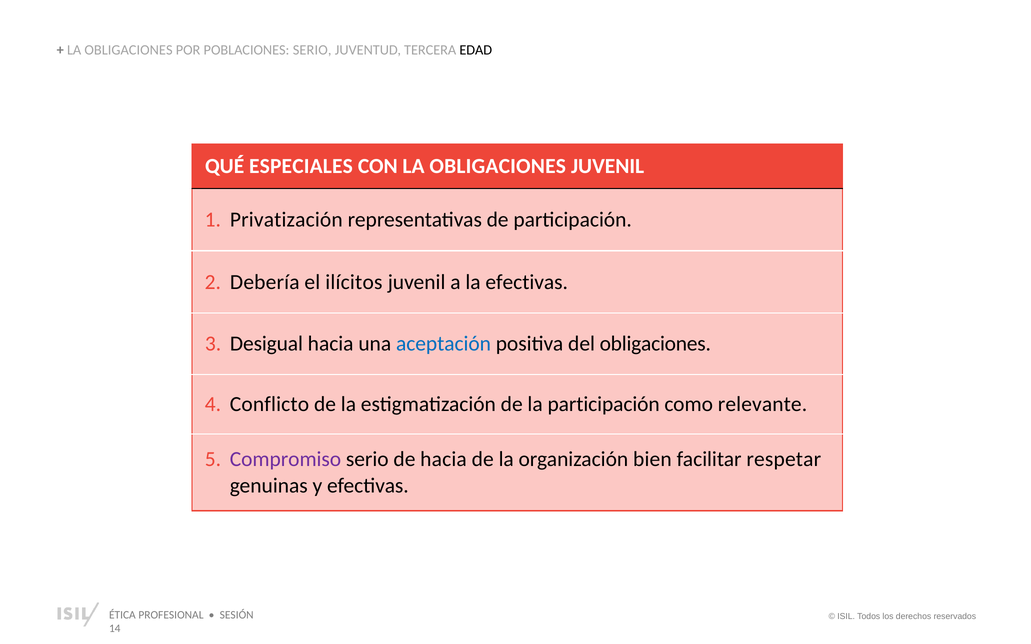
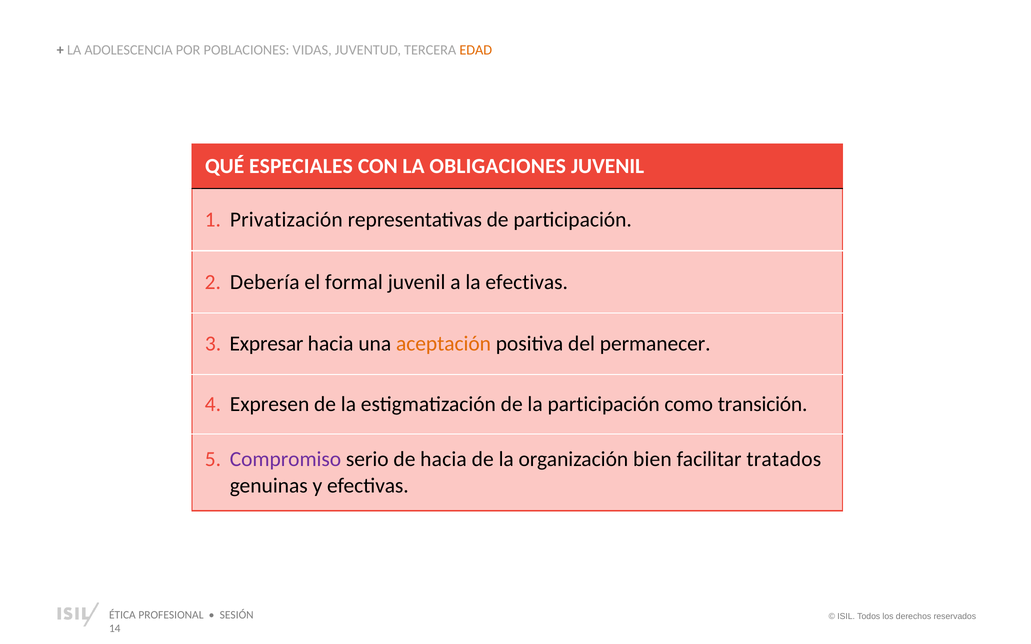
OBLIGACIONES at (129, 50): OBLIGACIONES -> ADOLESCENCIA
POBLACIONES SERIO: SERIO -> VIDAS
EDAD colour: black -> orange
ilícitos: ilícitos -> formal
Desigual: Desigual -> Expresar
aceptación colour: blue -> orange
del obligaciones: obligaciones -> permanecer
Conflicto: Conflicto -> Expresen
relevante: relevante -> transición
respetar: respetar -> tratados
